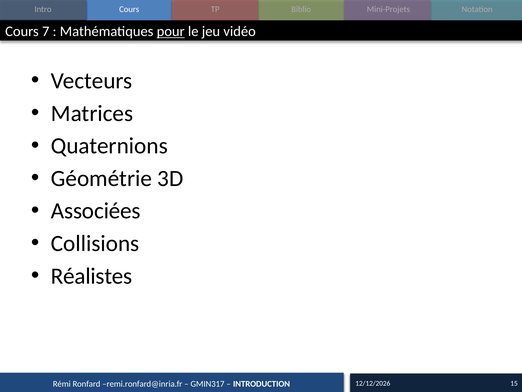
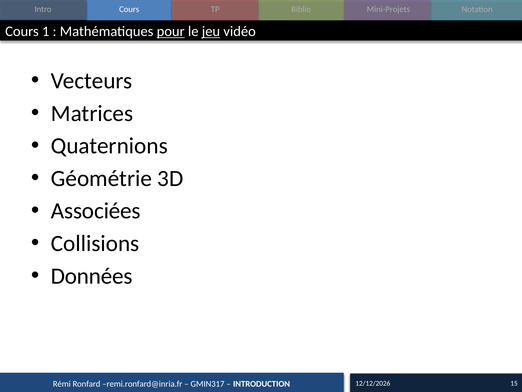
7: 7 -> 1
jeu underline: none -> present
Réalistes: Réalistes -> Données
